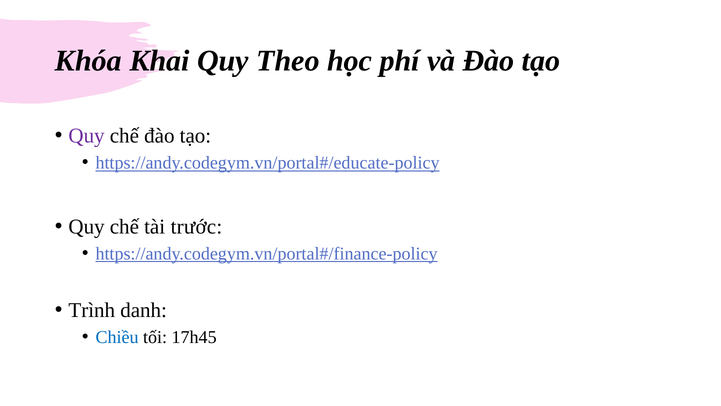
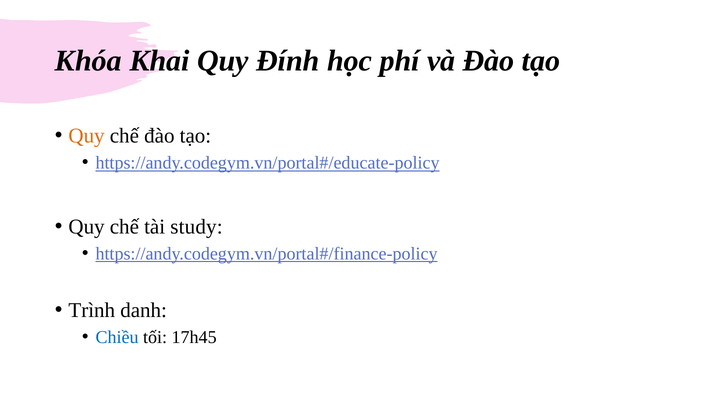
Theo: Theo -> Đính
Quy at (87, 136) colour: purple -> orange
trước: trước -> study
